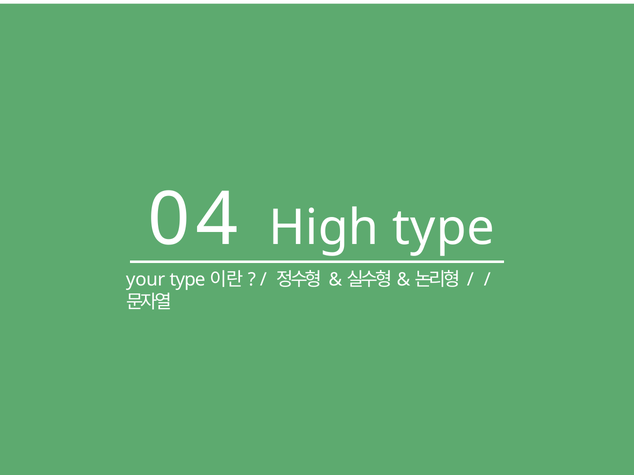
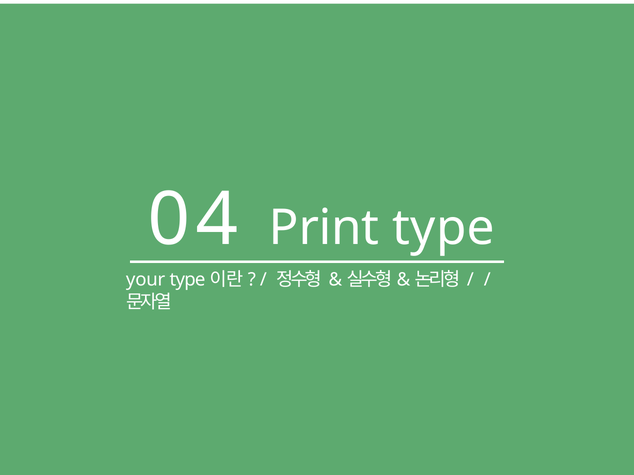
High: High -> Print
